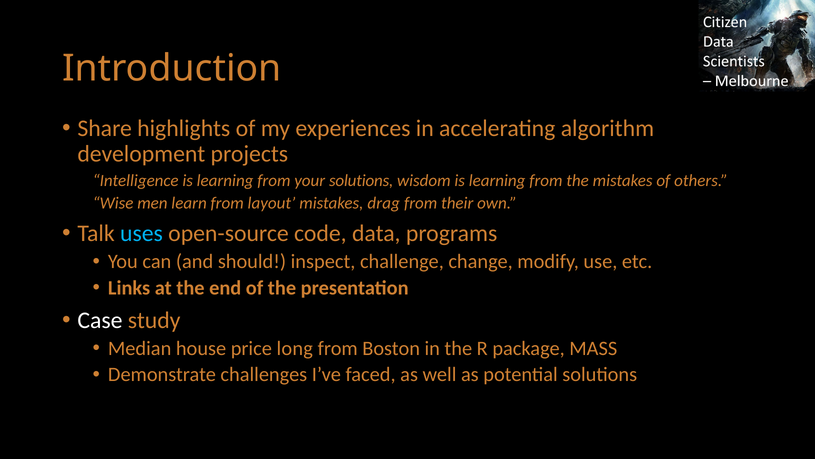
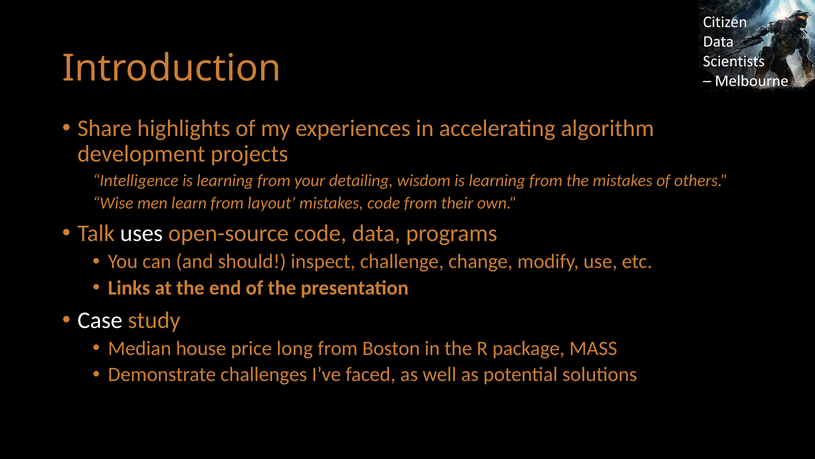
your solutions: solutions -> detailing
mistakes drag: drag -> code
uses colour: light blue -> white
